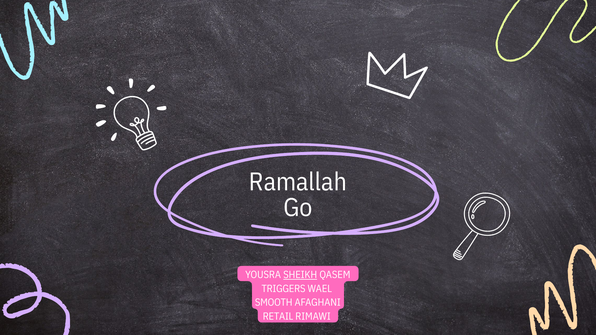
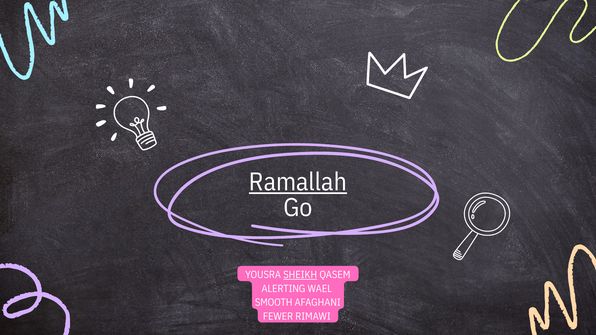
Ramallah underline: none -> present
TRIGGERS: TRIGGERS -> ALERTING
RETAIL: RETAIL -> FEWER
